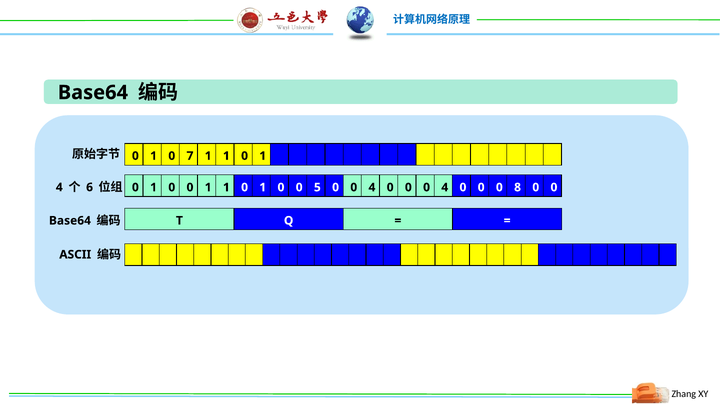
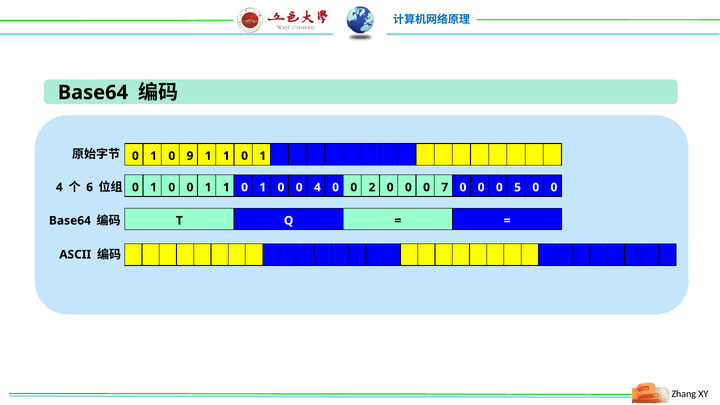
7: 7 -> 9
0 5: 5 -> 4
4 at (372, 187): 4 -> 2
0 0 0 4: 4 -> 7
8: 8 -> 5
